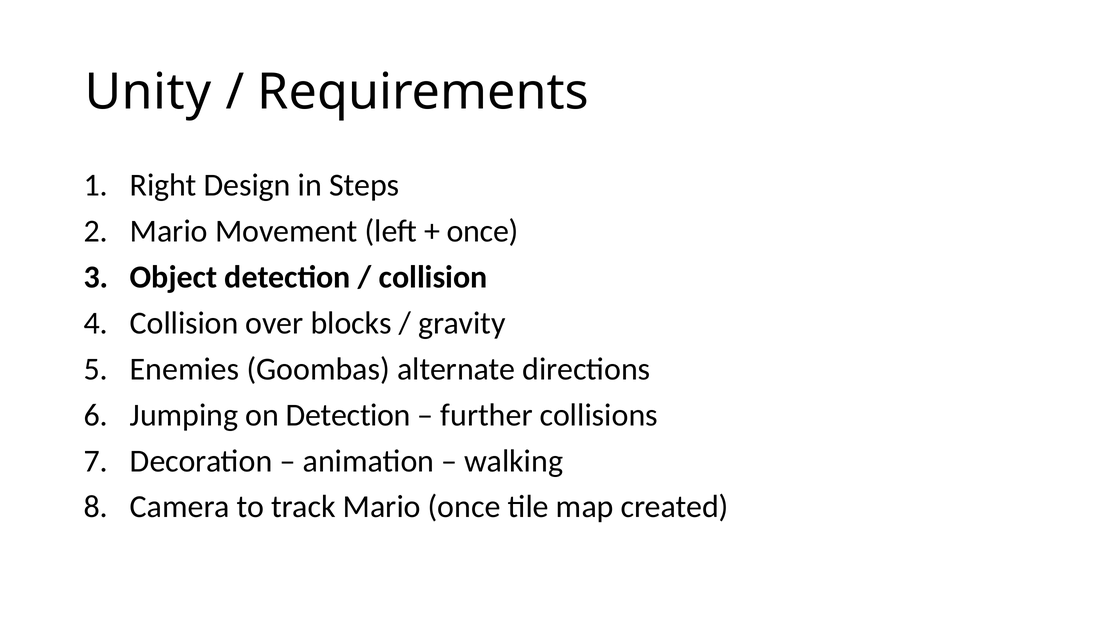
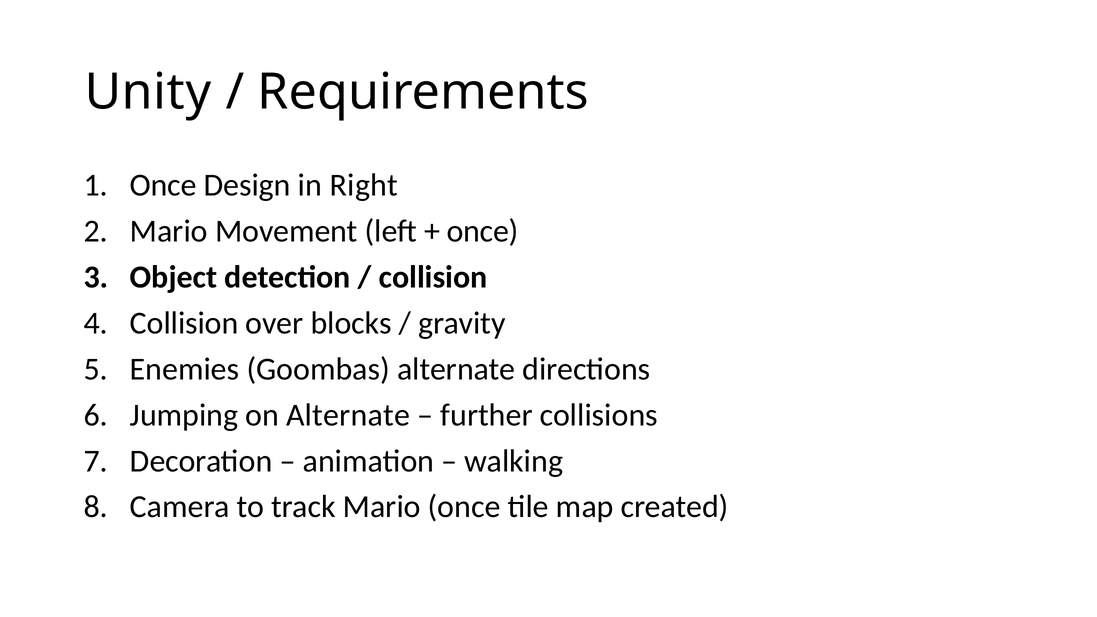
Right at (163, 185): Right -> Once
Steps: Steps -> Right
on Detection: Detection -> Alternate
